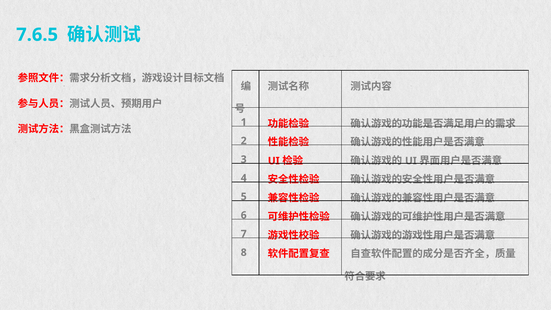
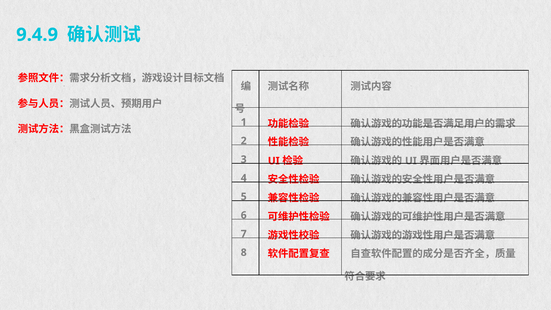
7.6.5: 7.6.5 -> 9.4.9
